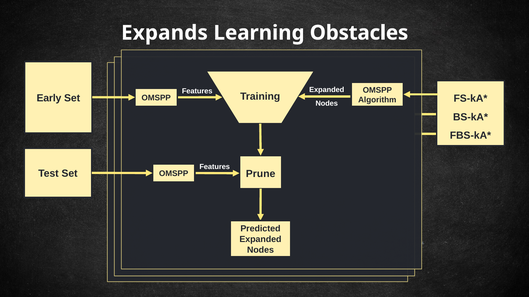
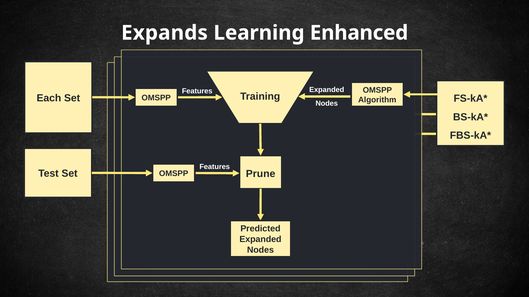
Obstacles: Obstacles -> Enhanced
Early: Early -> Each
